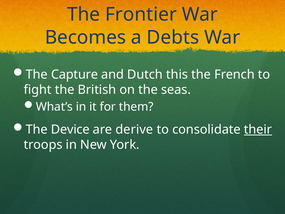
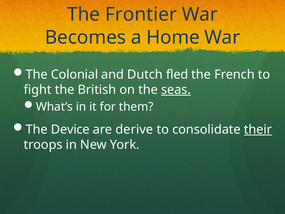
Debts: Debts -> Home
Capture: Capture -> Colonial
this: this -> fled
seas underline: none -> present
